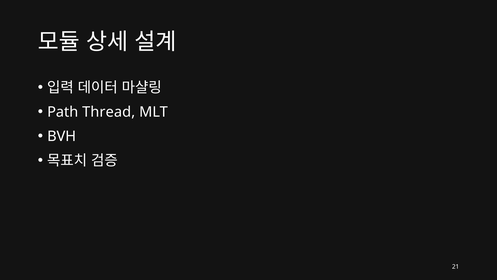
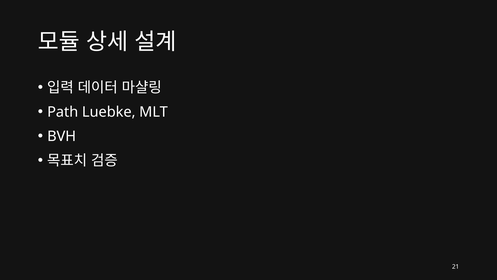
Thread: Thread -> Luebke
